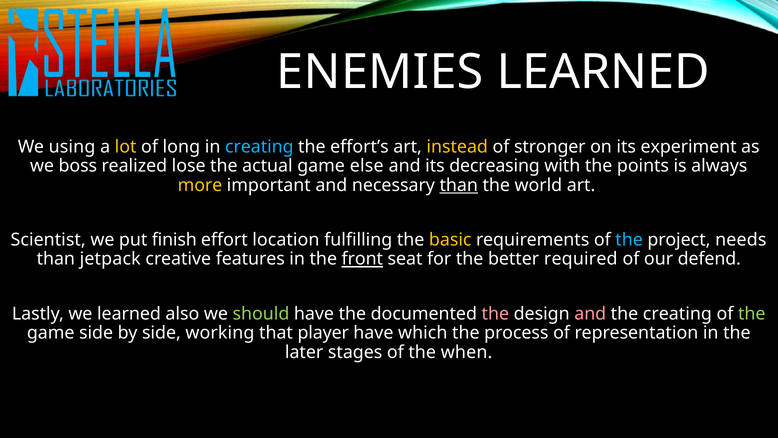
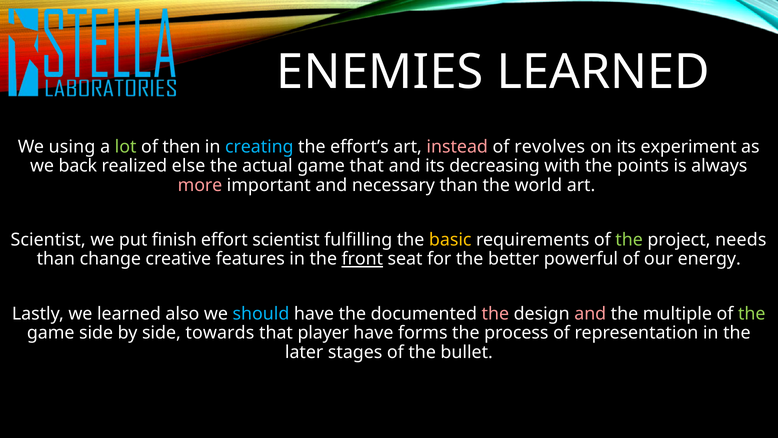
lot colour: yellow -> light green
long: long -> then
instead colour: yellow -> pink
stronger: stronger -> revolves
boss: boss -> back
lose: lose -> else
game else: else -> that
more colour: yellow -> pink
than at (459, 185) underline: present -> none
effort location: location -> scientist
the at (629, 240) colour: light blue -> light green
jetpack: jetpack -> change
required: required -> powerful
defend: defend -> energy
should colour: light green -> light blue
the creating: creating -> multiple
working: working -> towards
which: which -> forms
when: when -> bullet
